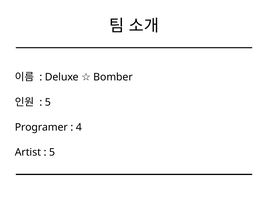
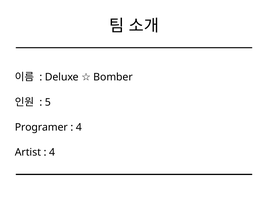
5 at (52, 152): 5 -> 4
